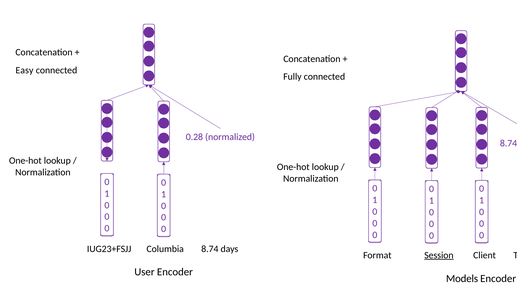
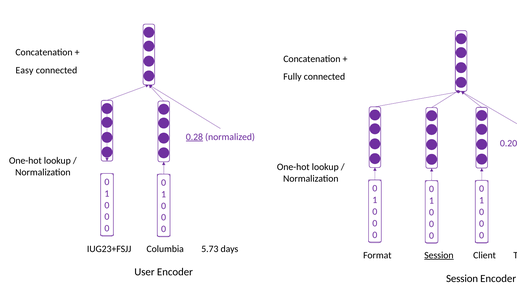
0.28 underline: none -> present
8.74 at (509, 143): 8.74 -> 0.20
Columbia 8.74: 8.74 -> 5.73
Models at (462, 278): Models -> Session
